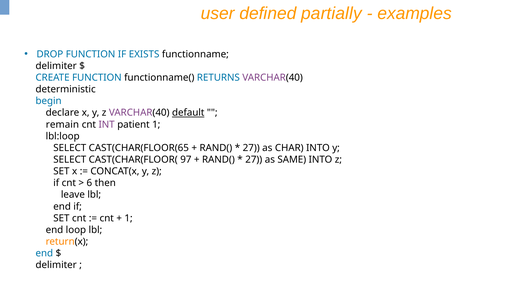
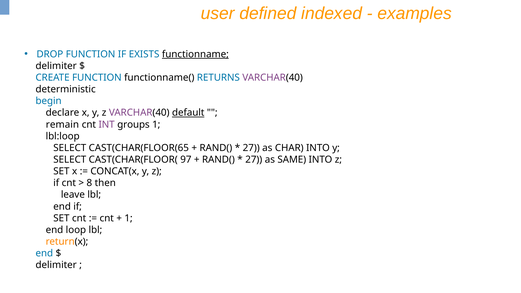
partially: partially -> indexed
functionname underline: none -> present
patient: patient -> groups
6: 6 -> 8
